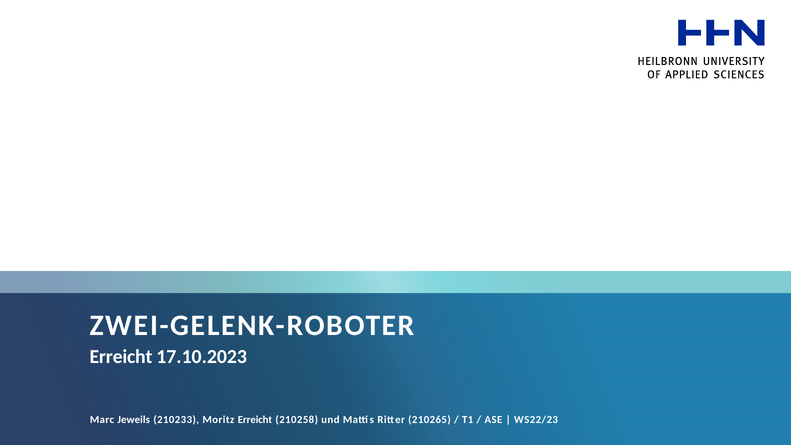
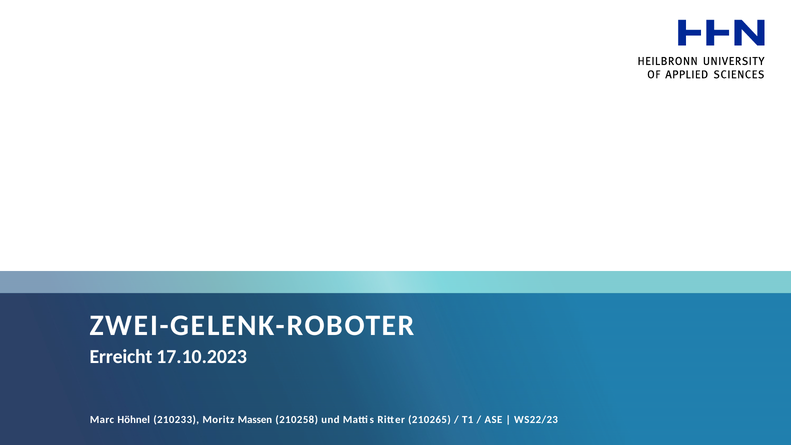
Jeweils: Jeweils -> Höhnel
Moritz Erreicht: Erreicht -> Massen
